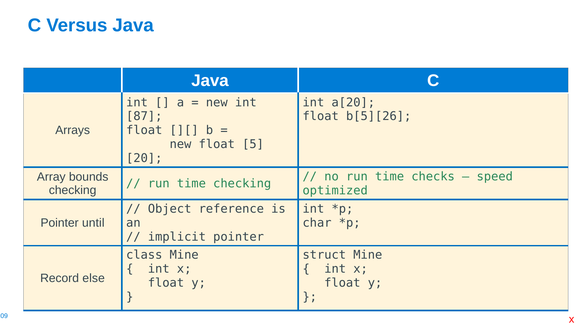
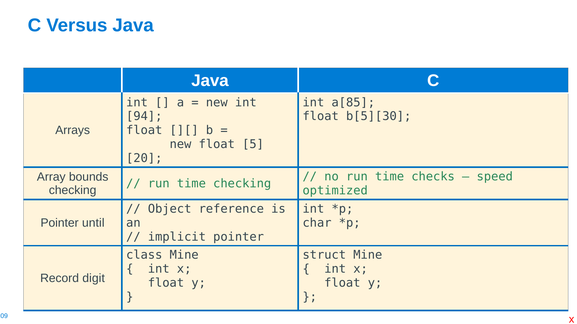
a[20: a[20 -> a[85
87: 87 -> 94
b[5][26: b[5][26 -> b[5][30
else: else -> digit
